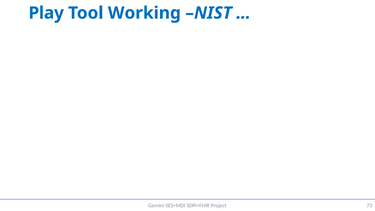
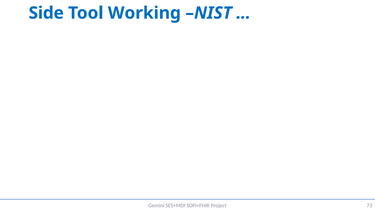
Play: Play -> Side
